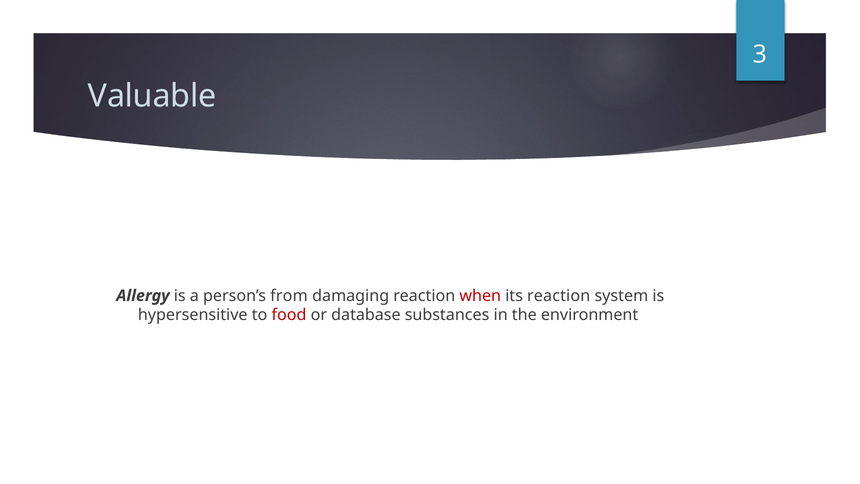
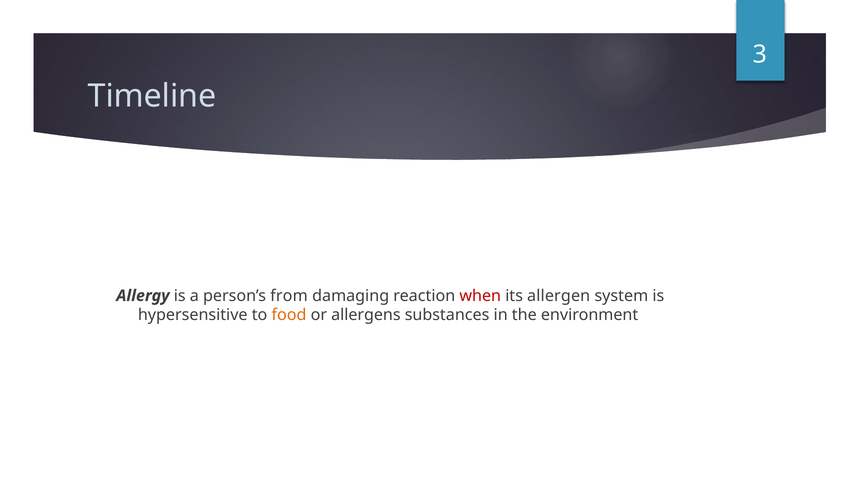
Valuable: Valuable -> Timeline
its reaction: reaction -> allergen
food colour: red -> orange
database: database -> allergens
